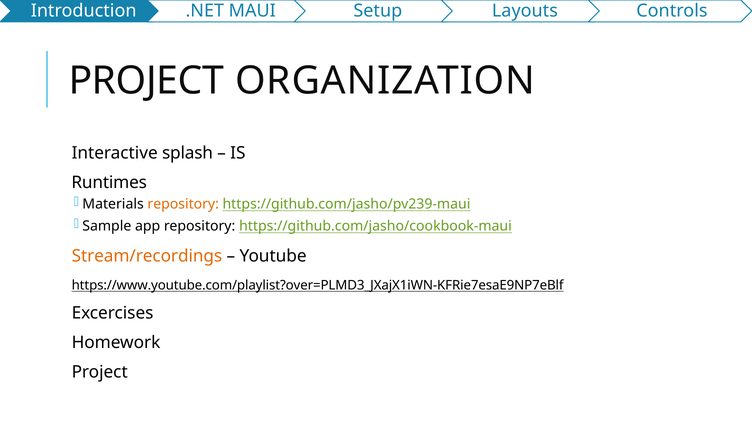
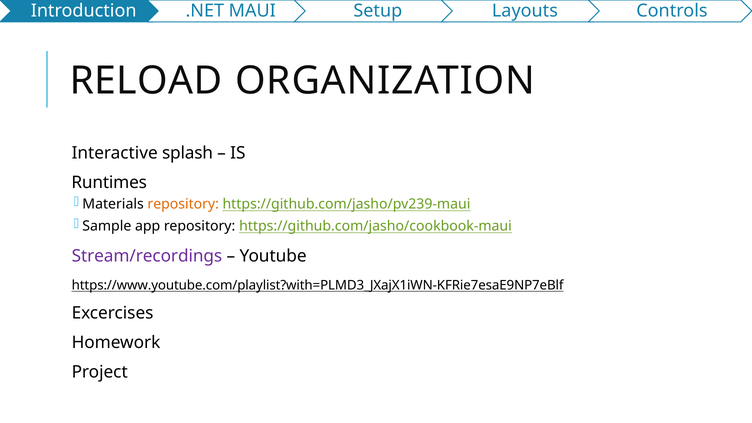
PROJECT at (146, 81): PROJECT -> RELOAD
Stream/recordings colour: orange -> purple
https://www.youtube.com/playlist?over=PLMD3_JXajX1iWN-KFRie7esaE9NP7eBlf: https://www.youtube.com/playlist?over=PLMD3_JXajX1iWN-KFRie7esaE9NP7eBlf -> https://www.youtube.com/playlist?with=PLMD3_JXajX1iWN-KFRie7esaE9NP7eBlf
